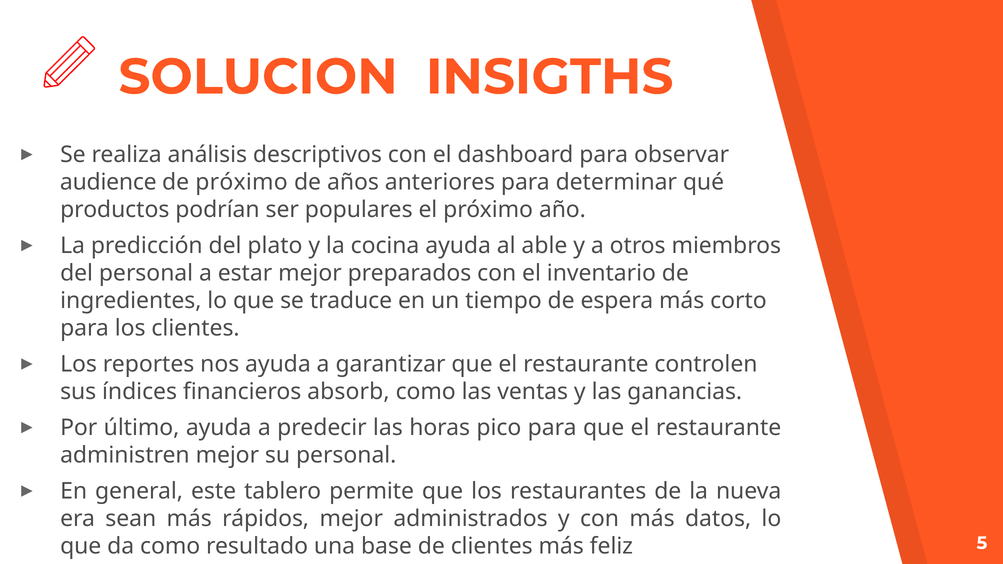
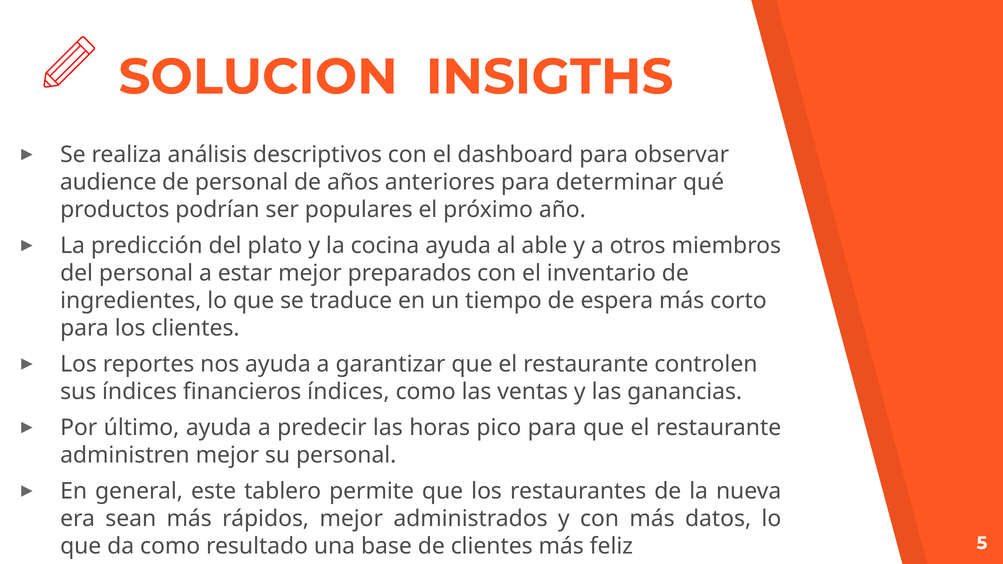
de próximo: próximo -> personal
financieros absorb: absorb -> índices
